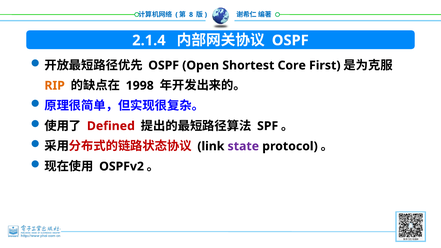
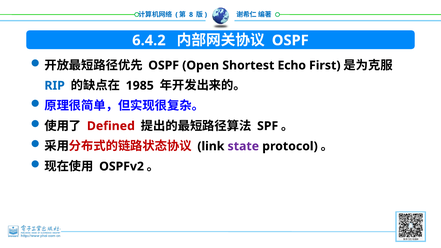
2.1.4: 2.1.4 -> 6.4.2
Core: Core -> Echo
RIP colour: orange -> blue
1998: 1998 -> 1985
